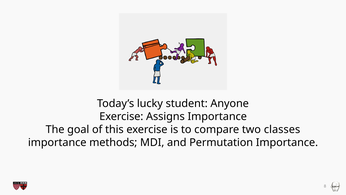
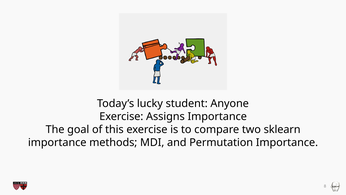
classes: classes -> sklearn
